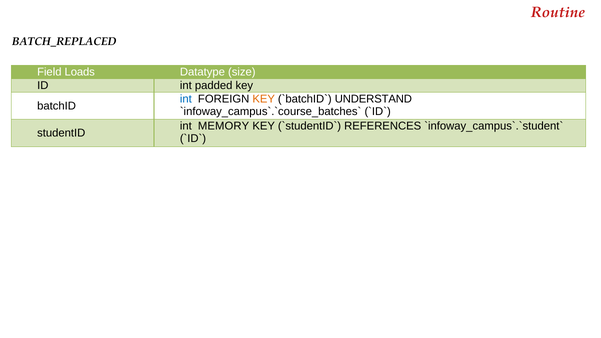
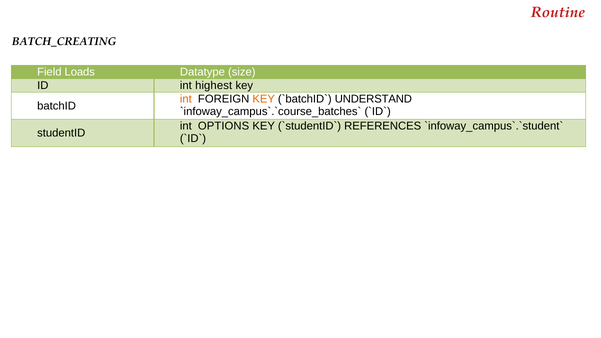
BATCH_REPLACED: BATCH_REPLACED -> BATCH_CREATING
padded: padded -> highest
int at (186, 99) colour: blue -> orange
MEMORY: MEMORY -> OPTIONS
